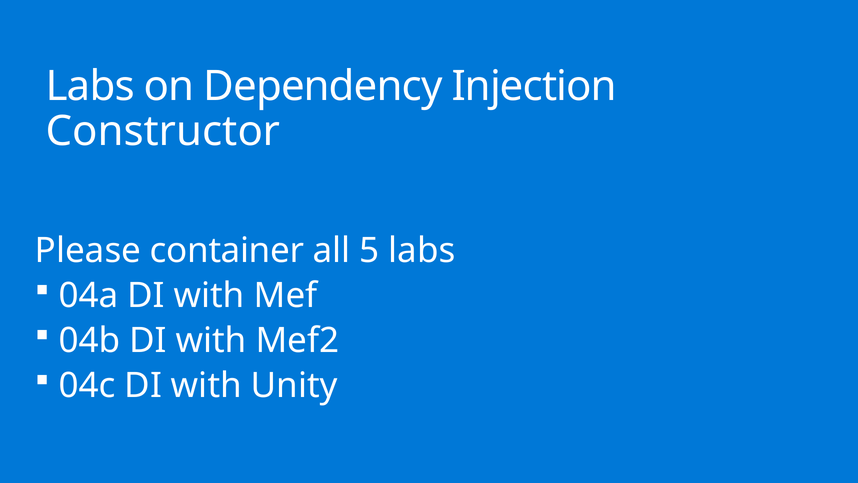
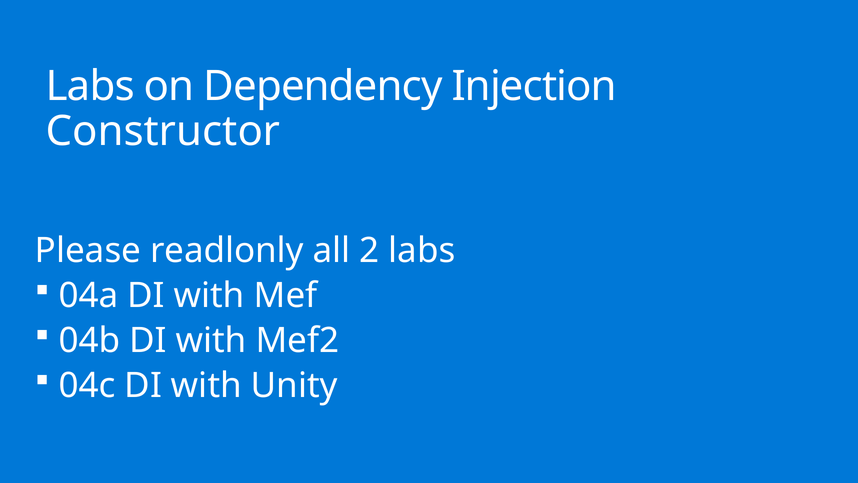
container: container -> readlonly
5: 5 -> 2
